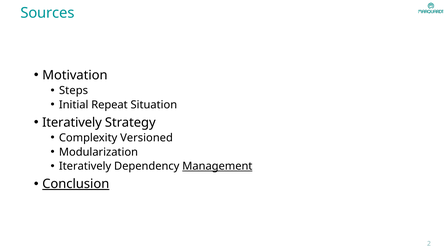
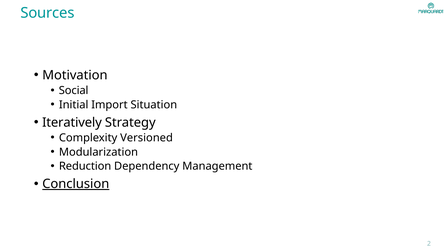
Steps: Steps -> Social
Repeat: Repeat -> Import
Iteratively at (85, 167): Iteratively -> Reduction
Management underline: present -> none
